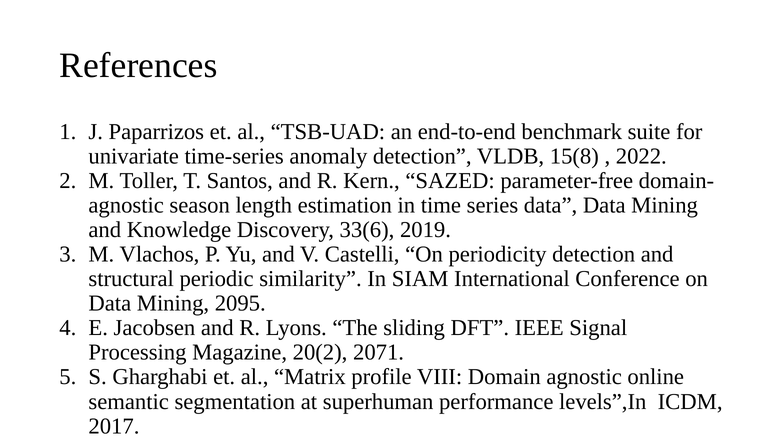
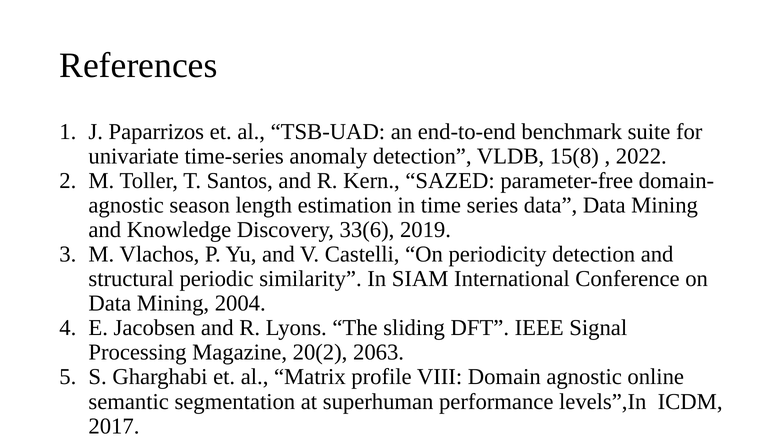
2095: 2095 -> 2004
2071: 2071 -> 2063
